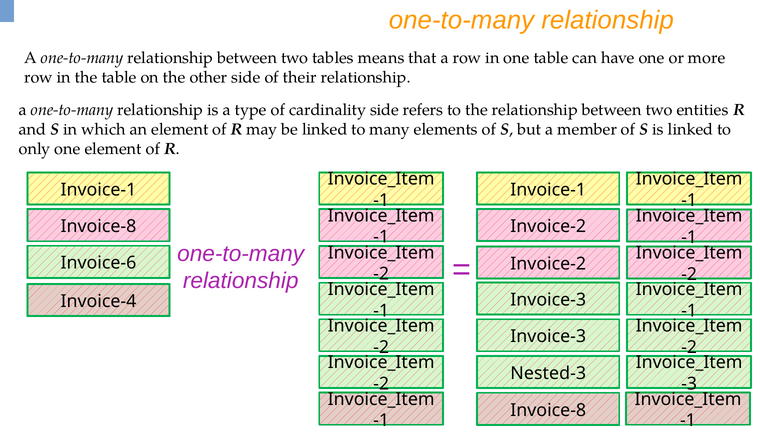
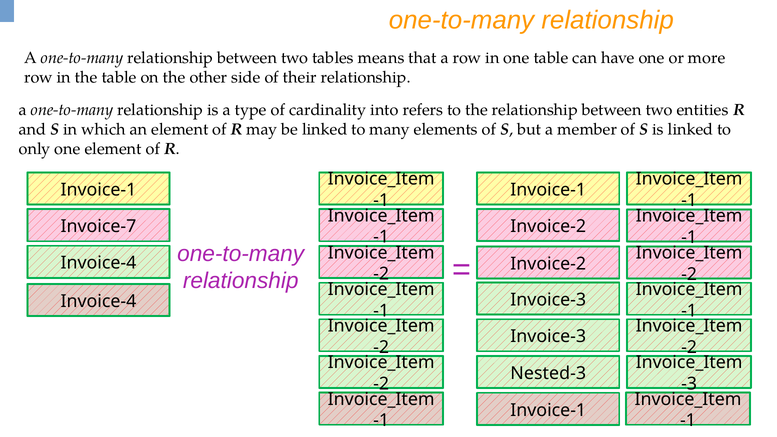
cardinality side: side -> into
Invoice-8 at (98, 226): Invoice-8 -> Invoice-7
Invoice-6 at (98, 263): Invoice-6 -> Invoice-4
Invoice-8 at (548, 410): Invoice-8 -> Invoice-1
